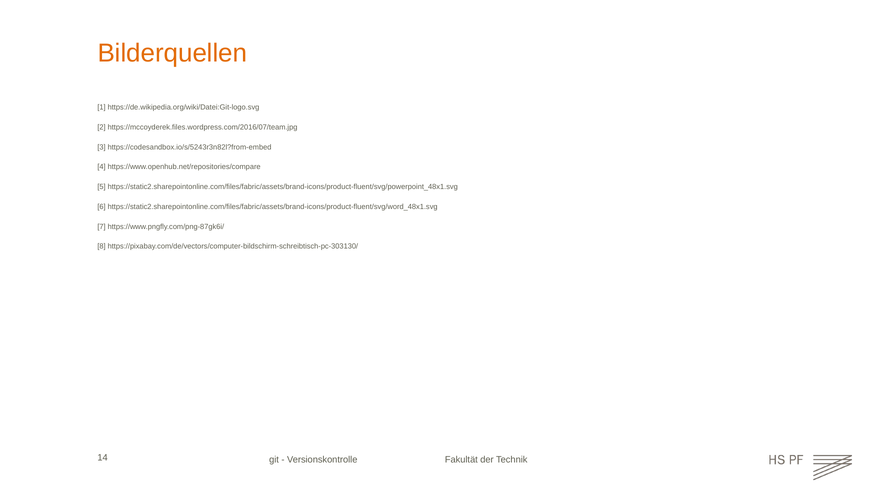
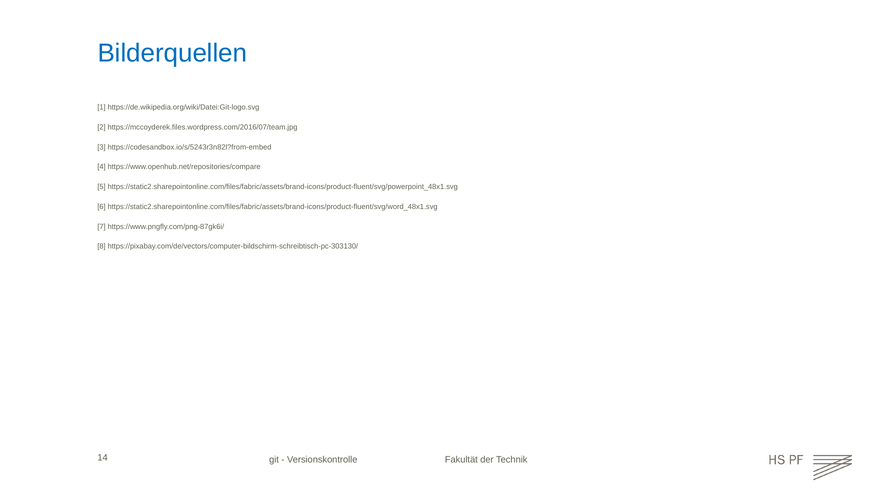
Bilderquellen colour: orange -> blue
